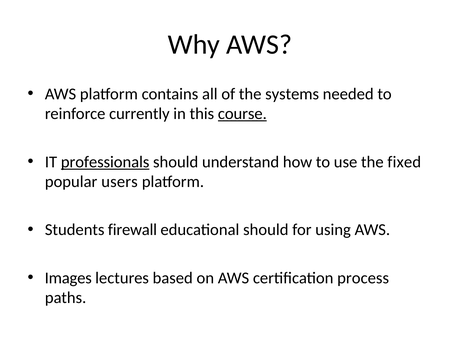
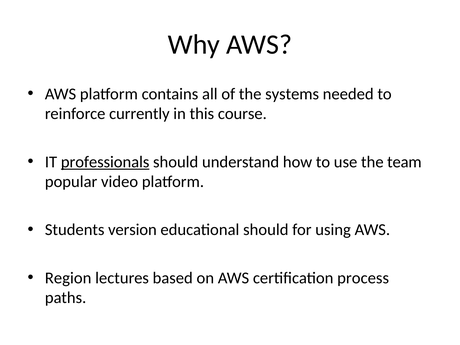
course underline: present -> none
fixed: fixed -> team
users: users -> video
firewall: firewall -> version
Images: Images -> Region
